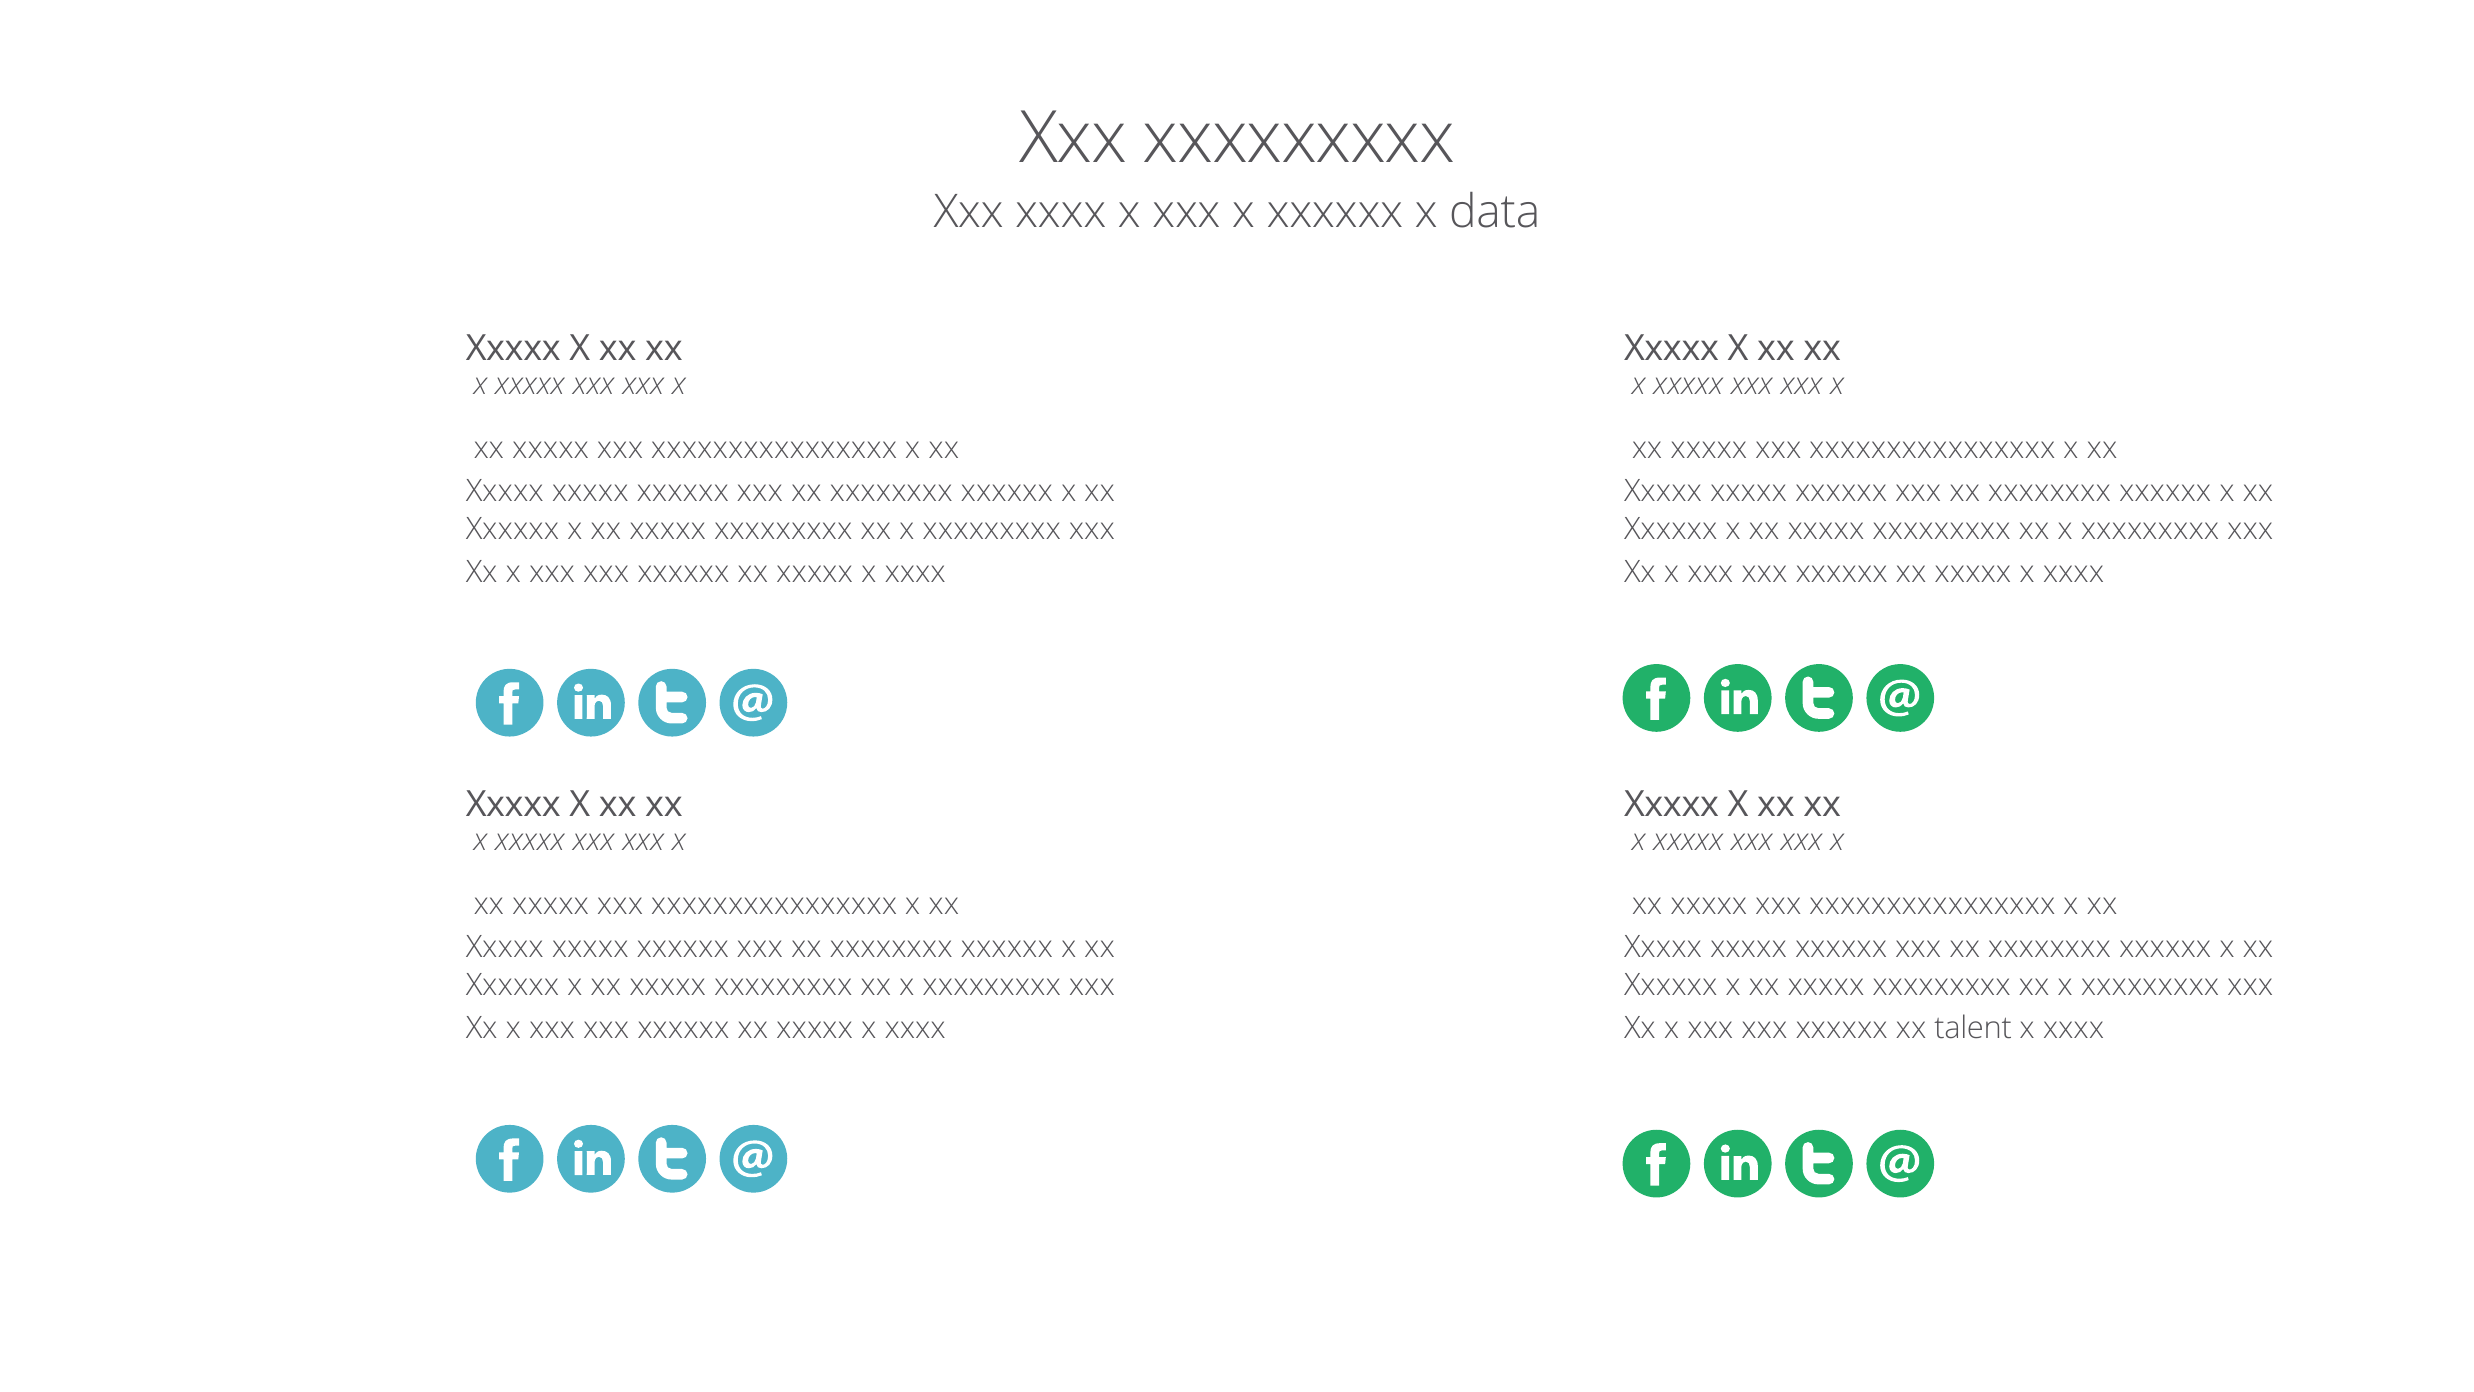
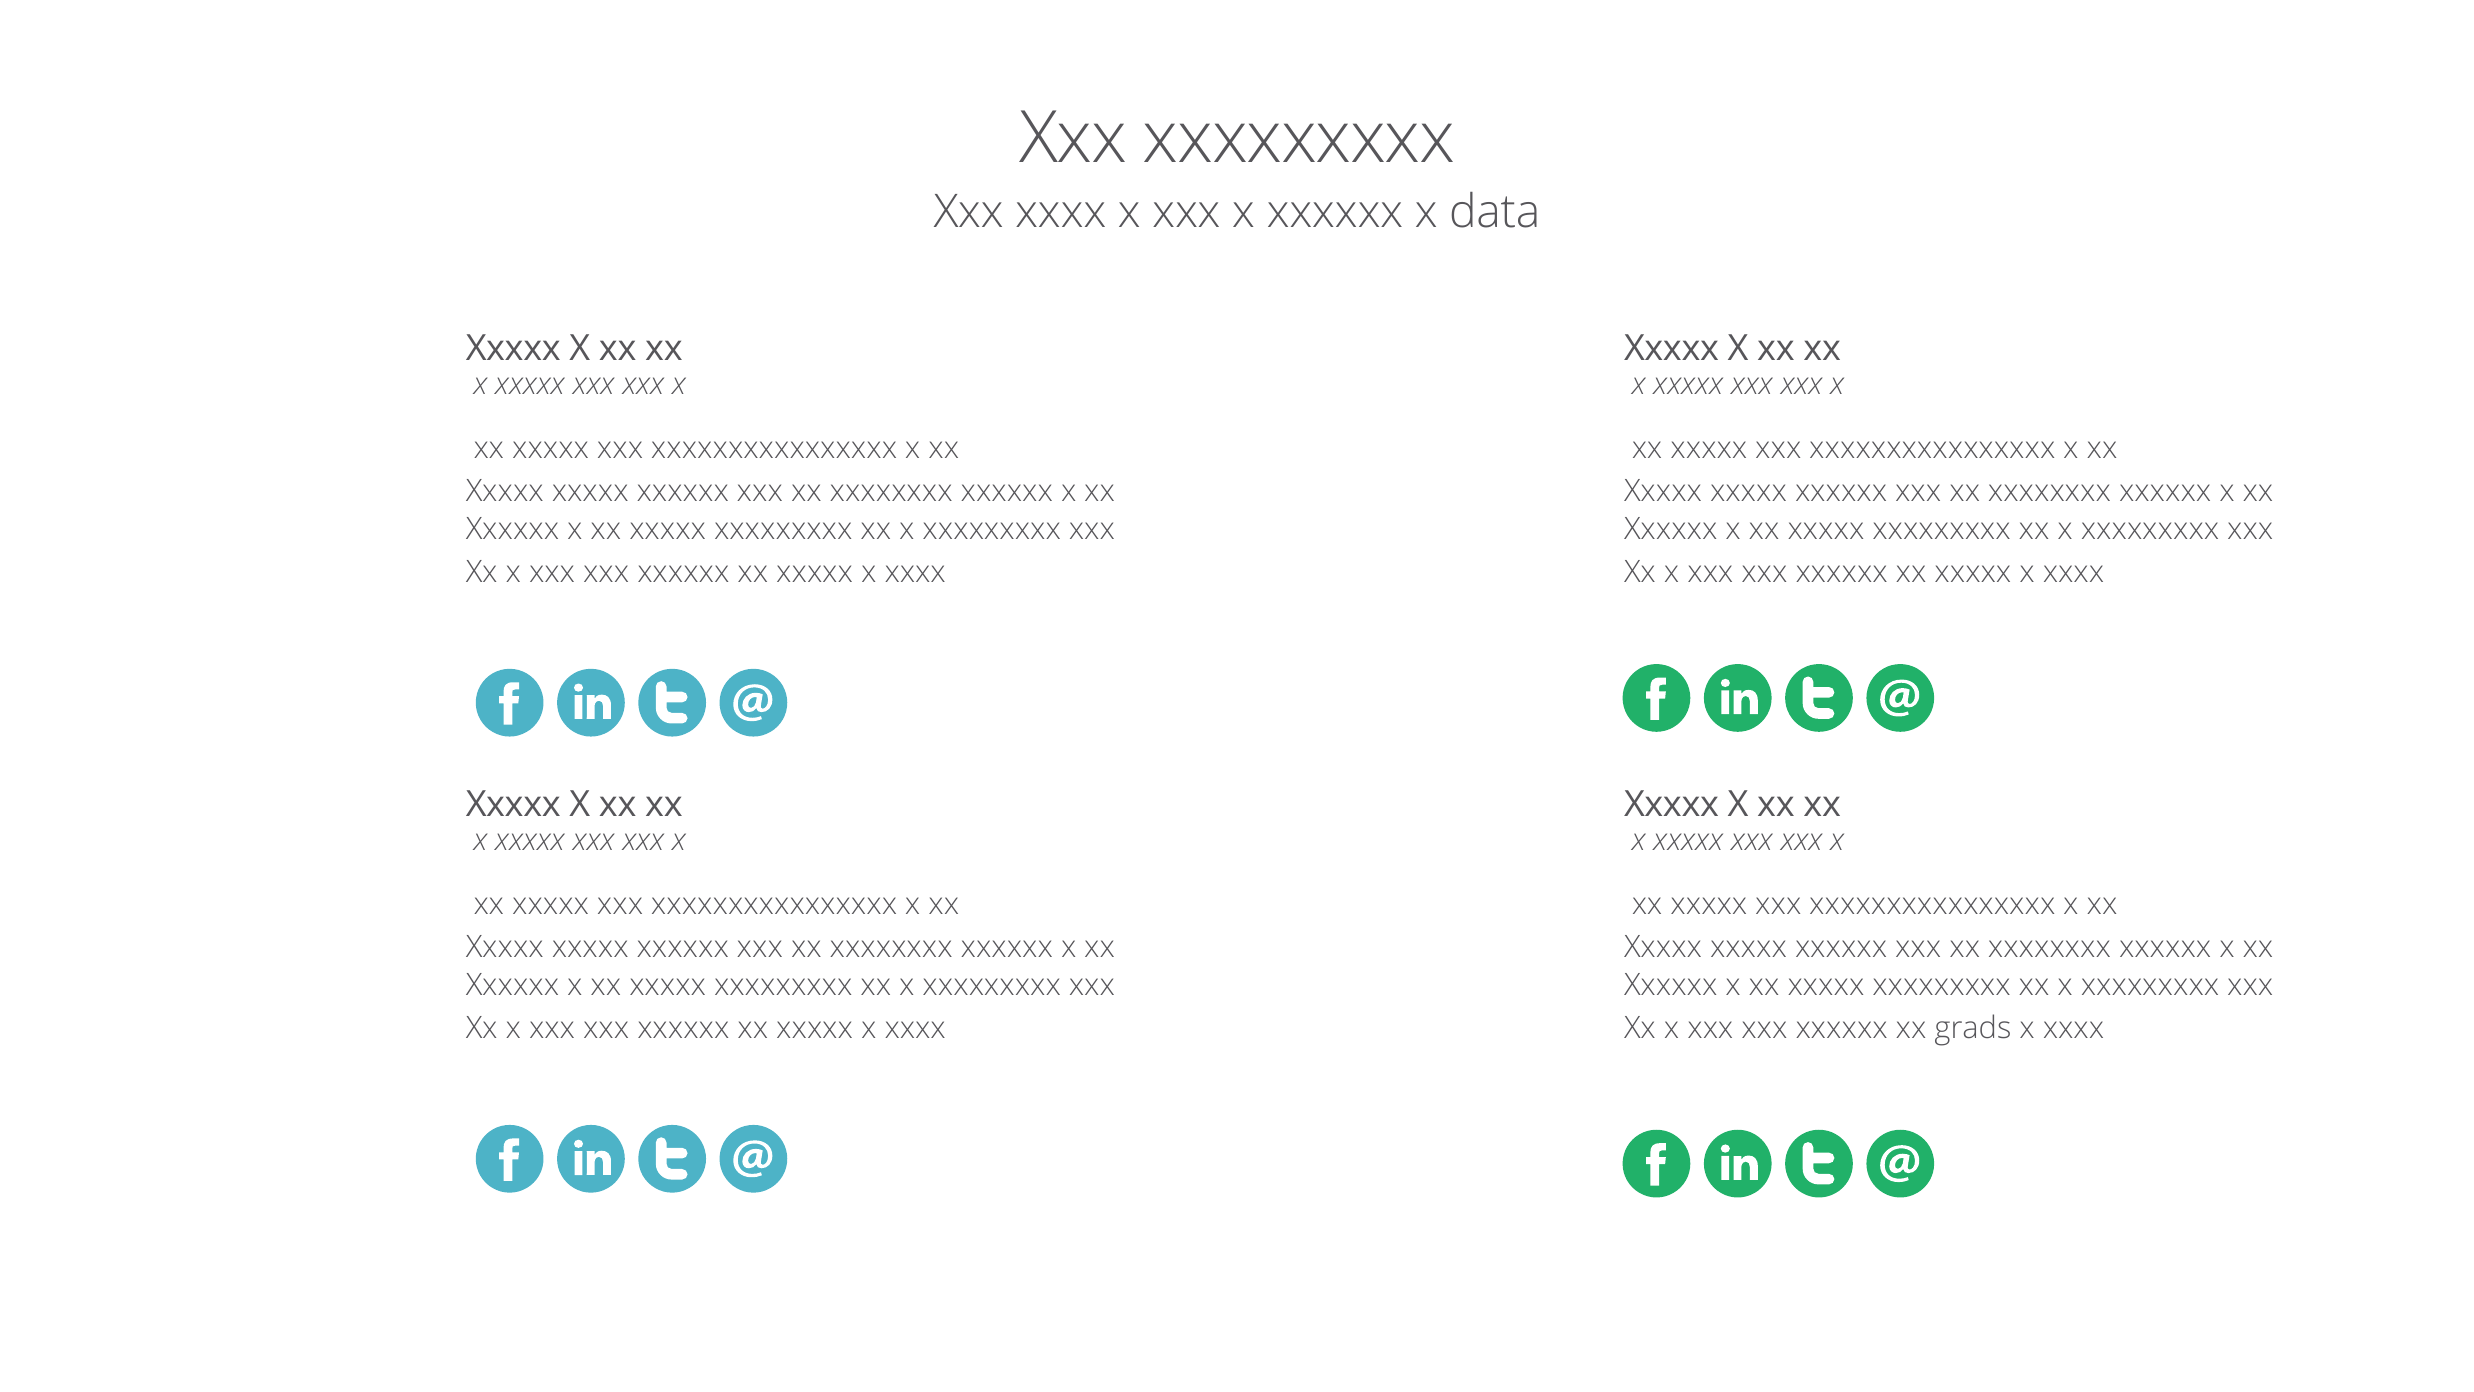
talent: talent -> grads
